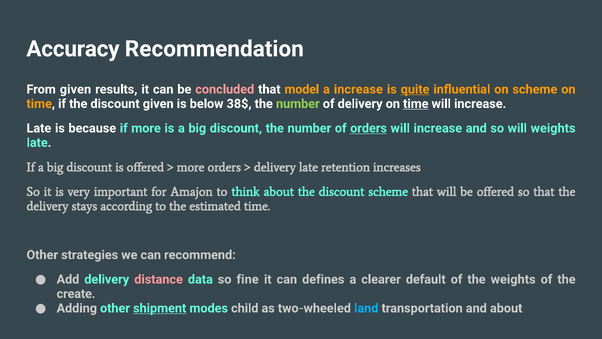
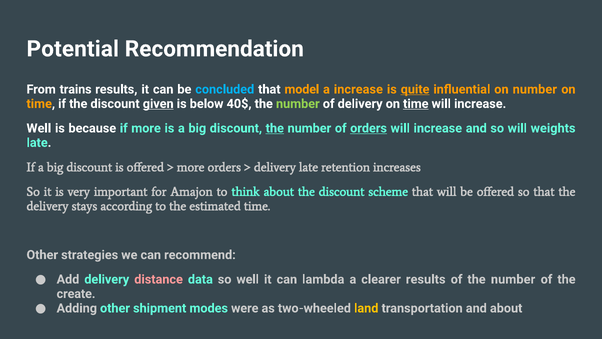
Accuracy: Accuracy -> Potential
From given: given -> trains
concluded colour: pink -> light blue
on scheme: scheme -> number
given at (158, 104) underline: none -> present
38$: 38$ -> 40$
Late at (39, 128): Late -> Well
the at (275, 128) underline: none -> present
so fine: fine -> well
defines: defines -> lambda
clearer default: default -> results
of the weights: weights -> number
shipment underline: present -> none
child: child -> were
land colour: light blue -> yellow
